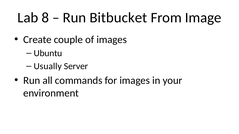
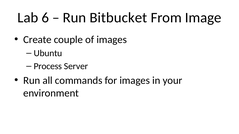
8: 8 -> 6
Usually: Usually -> Process
